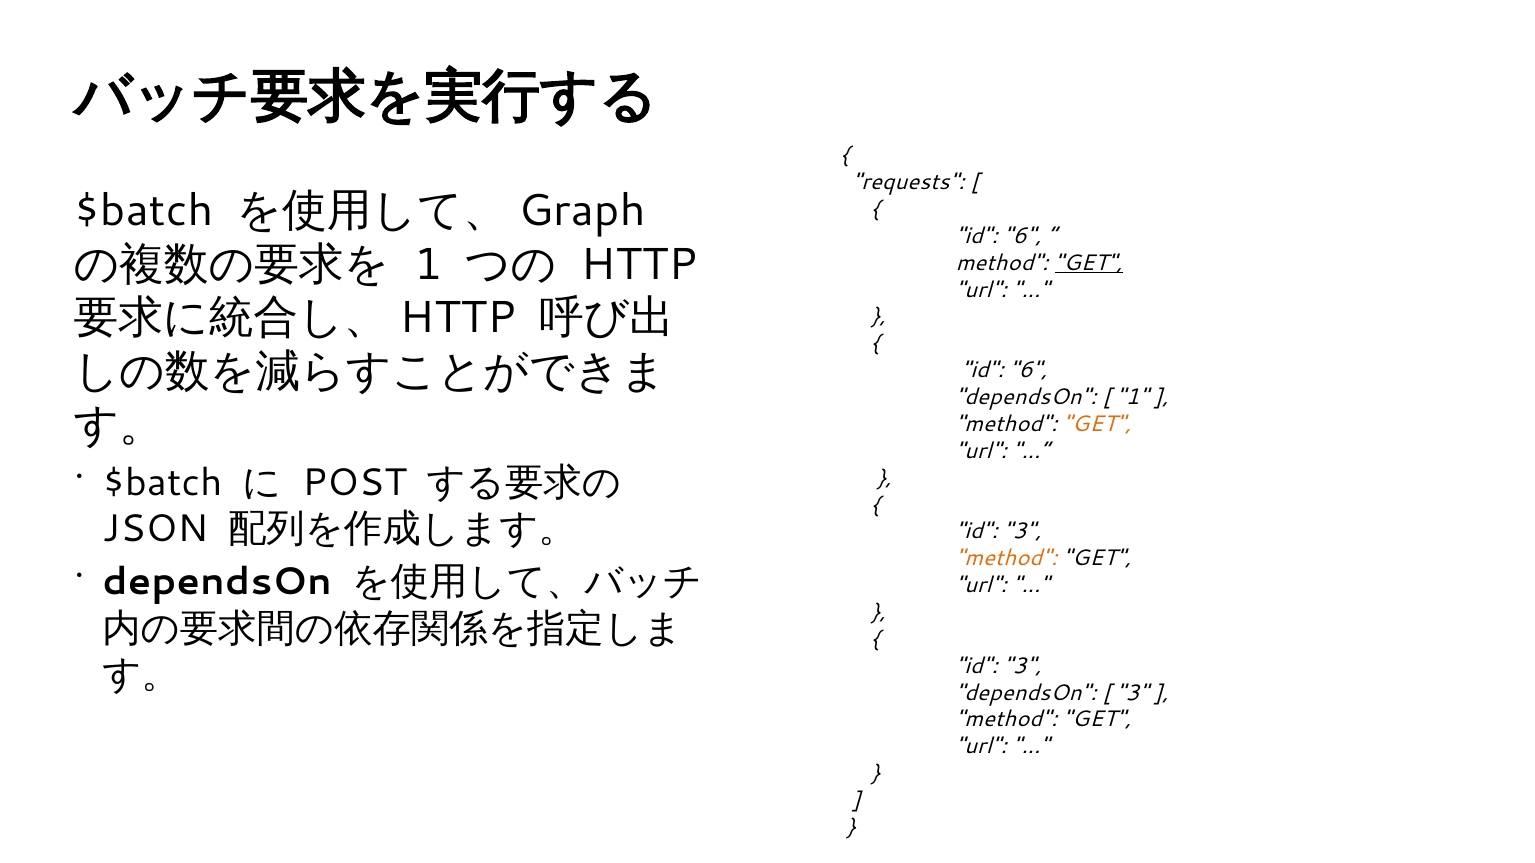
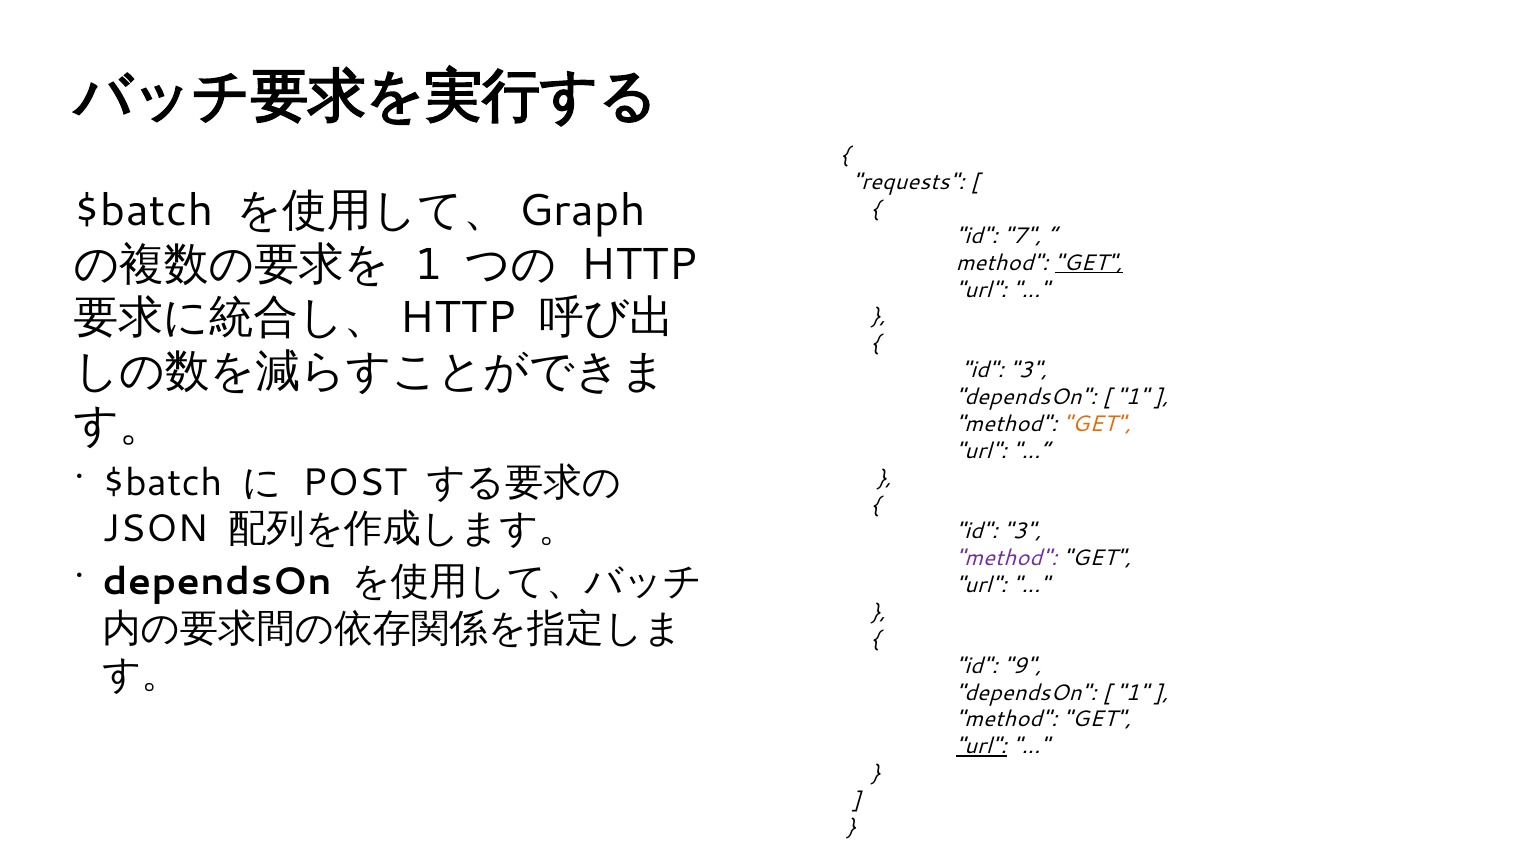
6 at (1023, 236): 6 -> 7
6 at (1029, 371): 6 -> 3
method at (1007, 559) colour: orange -> purple
3 at (1023, 666): 3 -> 9
3 at (1132, 693): 3 -> 1
url at (981, 747) underline: none -> present
